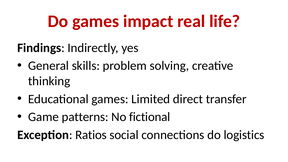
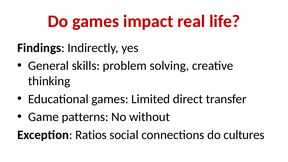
fictional: fictional -> without
logistics: logistics -> cultures
